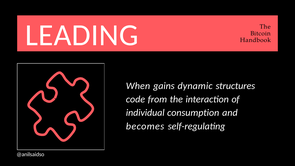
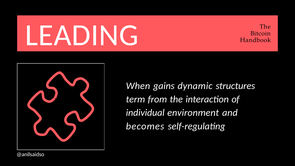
code: code -> term
consumption: consumption -> environment
